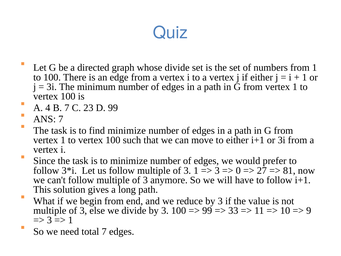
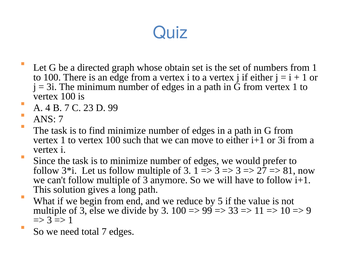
whose divide: divide -> obtain
0 at (238, 170): 0 -> 3
reduce by 3: 3 -> 5
